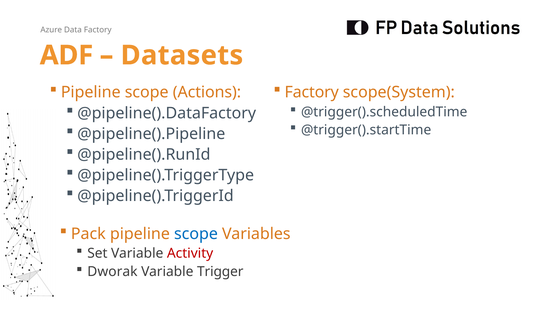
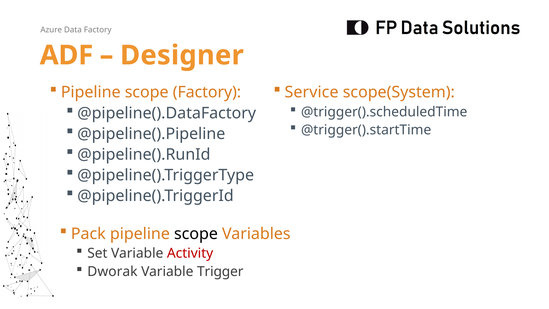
Datasets: Datasets -> Designer
scope Actions: Actions -> Factory
Factory at (312, 92): Factory -> Service
scope at (196, 234) colour: blue -> black
